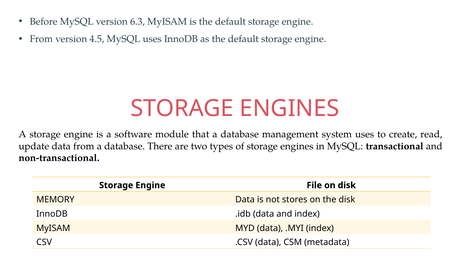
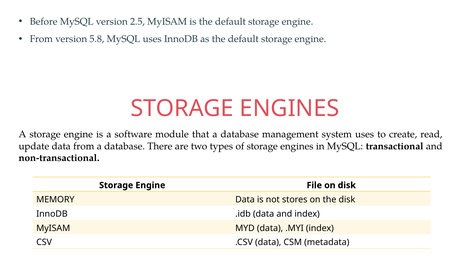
6.3: 6.3 -> 2.5
4.5: 4.5 -> 5.8
